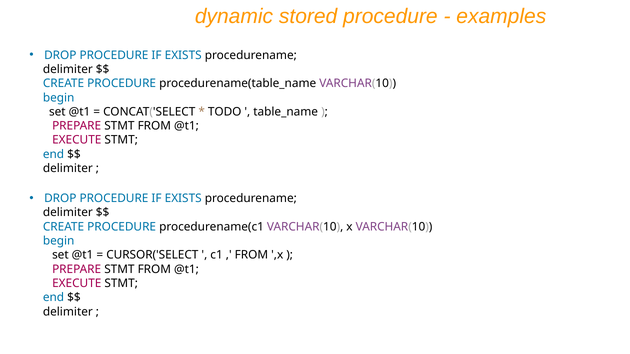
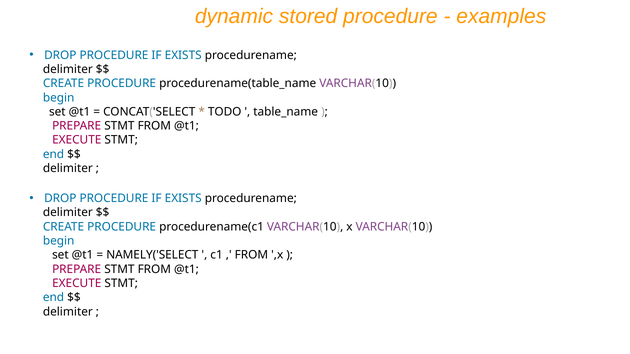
CURSOR('SELECT: CURSOR('SELECT -> NAMELY('SELECT
